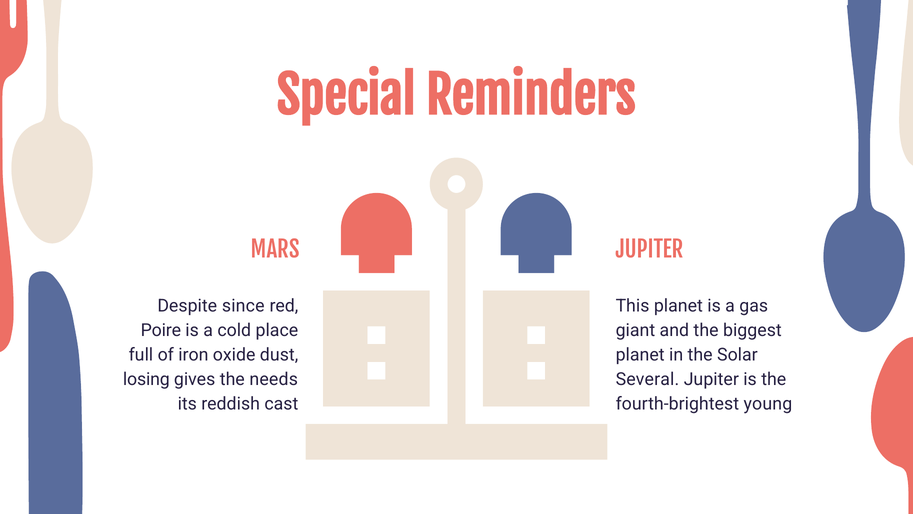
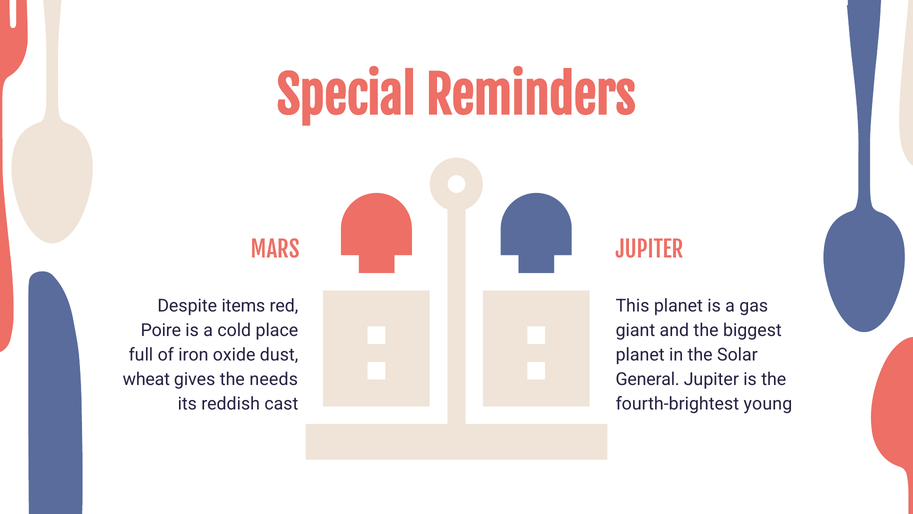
since: since -> items
Several: Several -> General
losing: losing -> wheat
